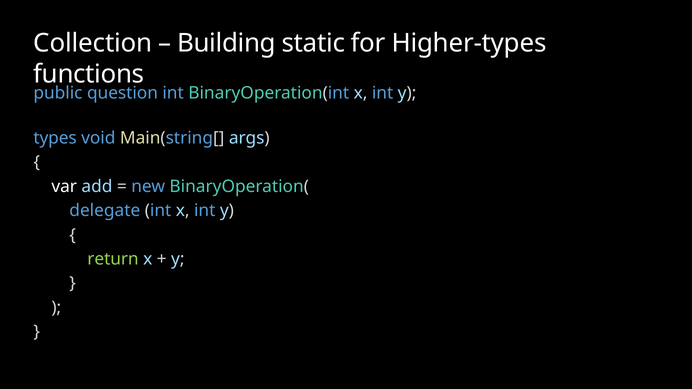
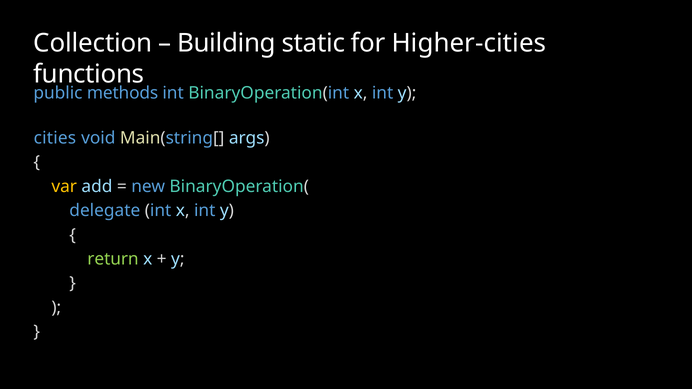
Higher-types: Higher-types -> Higher-cities
question: question -> methods
types: types -> cities
var colour: white -> yellow
